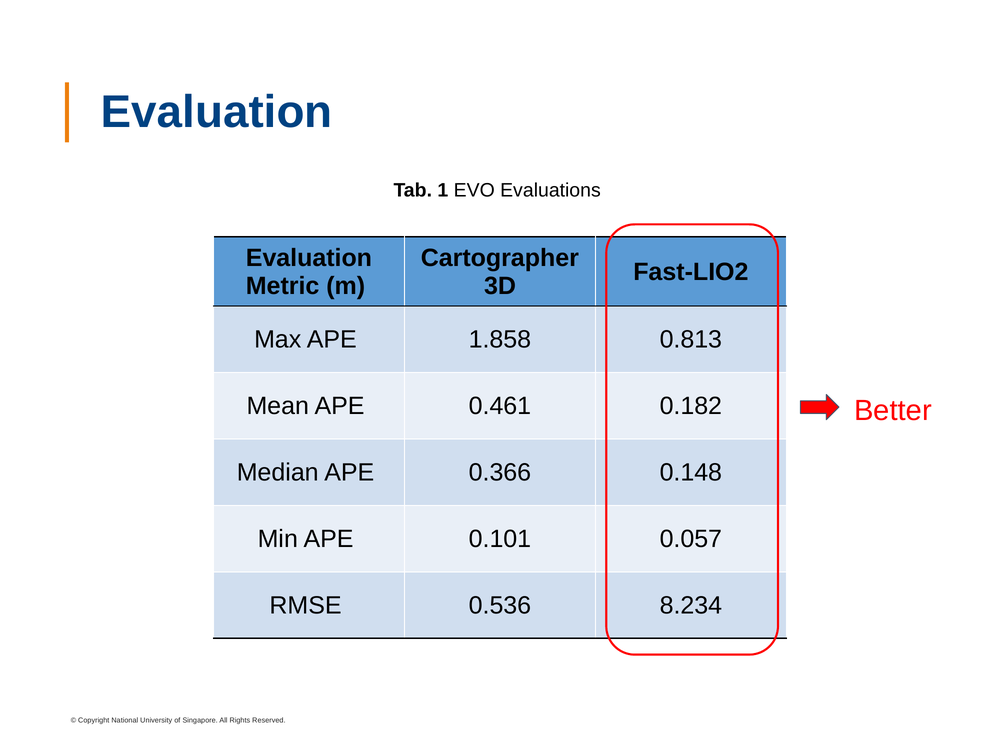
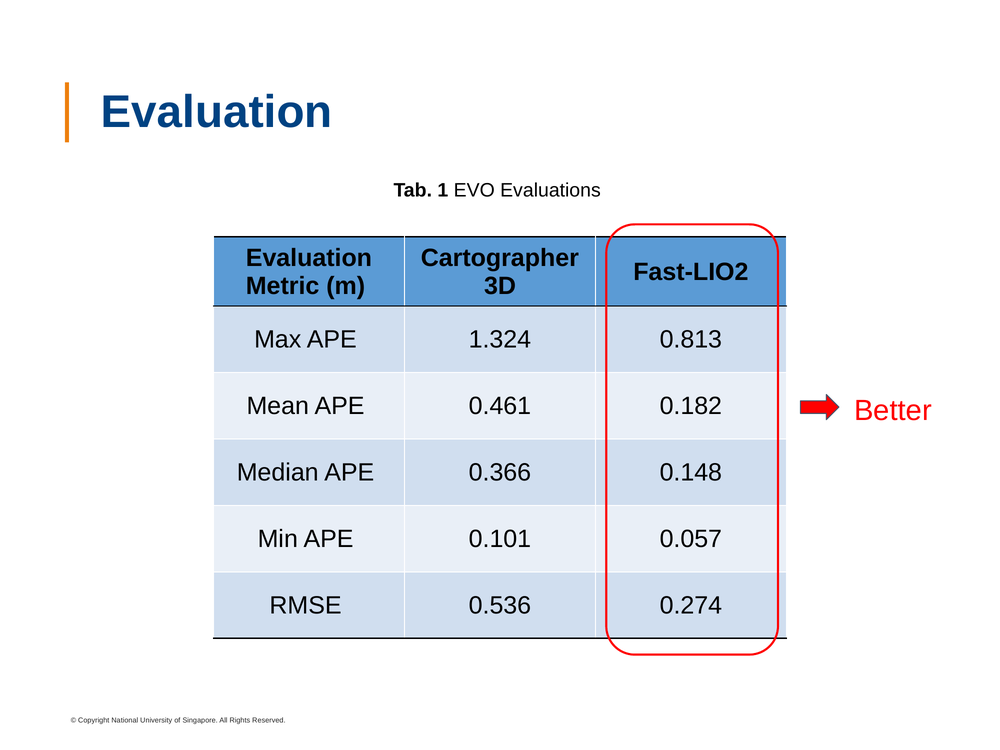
1.858: 1.858 -> 1.324
8.234: 8.234 -> 0.274
